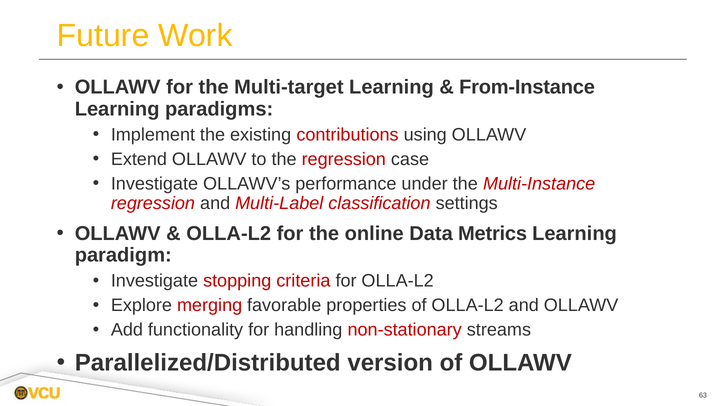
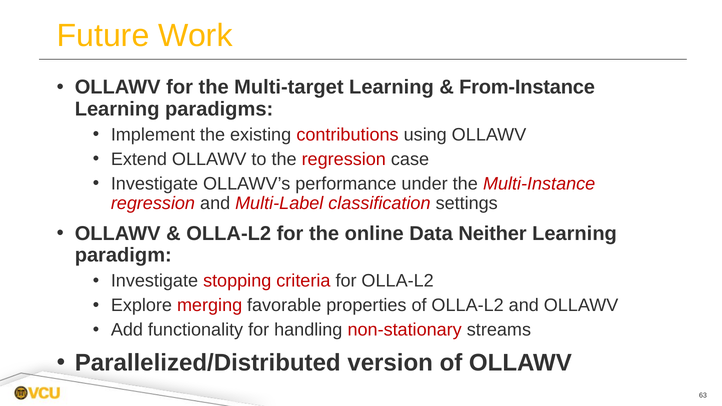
Metrics: Metrics -> Neither
